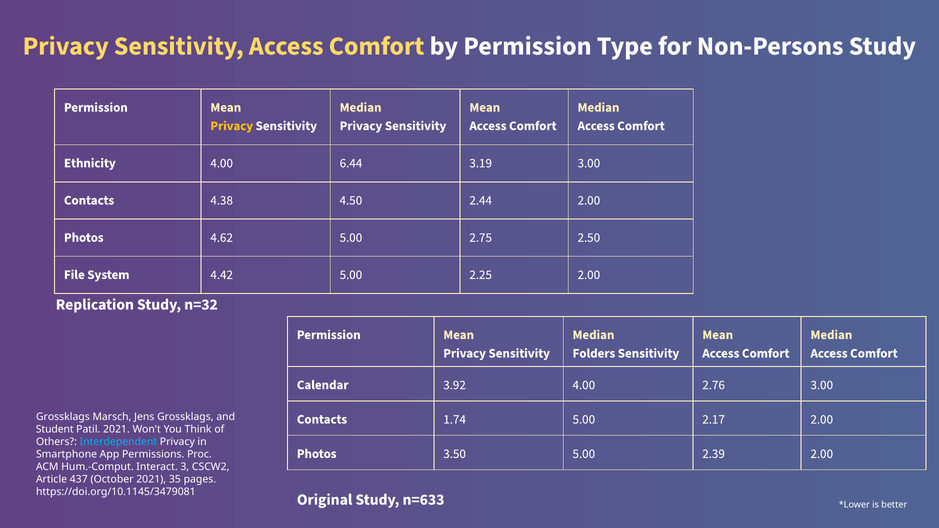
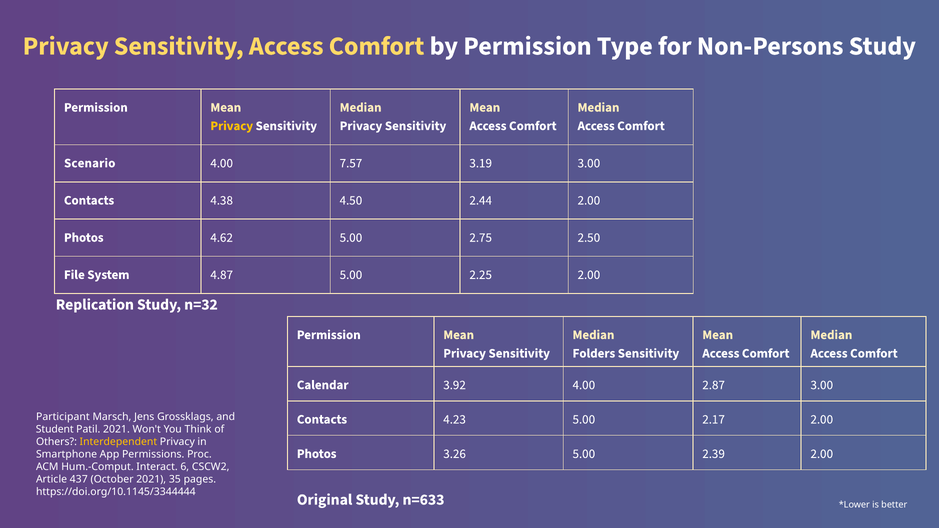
Ethnicity: Ethnicity -> Scenario
6.44: 6.44 -> 7.57
4.42: 4.42 -> 4.87
2.76: 2.76 -> 2.87
Grossklags at (63, 417): Grossklags -> Participant
1.74: 1.74 -> 4.23
Interdependent colour: light blue -> yellow
3.50: 3.50 -> 3.26
3: 3 -> 6
https://doi.org/10.1145/3479081: https://doi.org/10.1145/3479081 -> https://doi.org/10.1145/3344444
